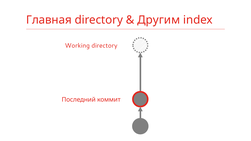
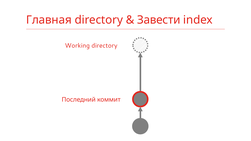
Другим: Другим -> Завести
